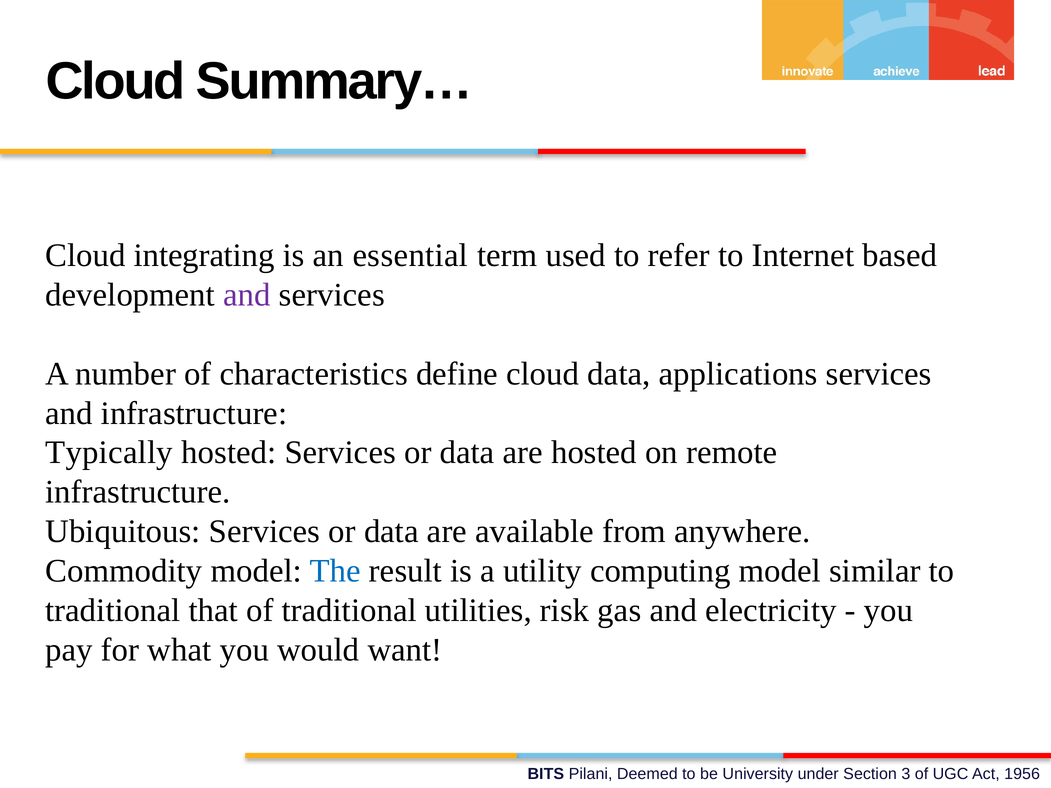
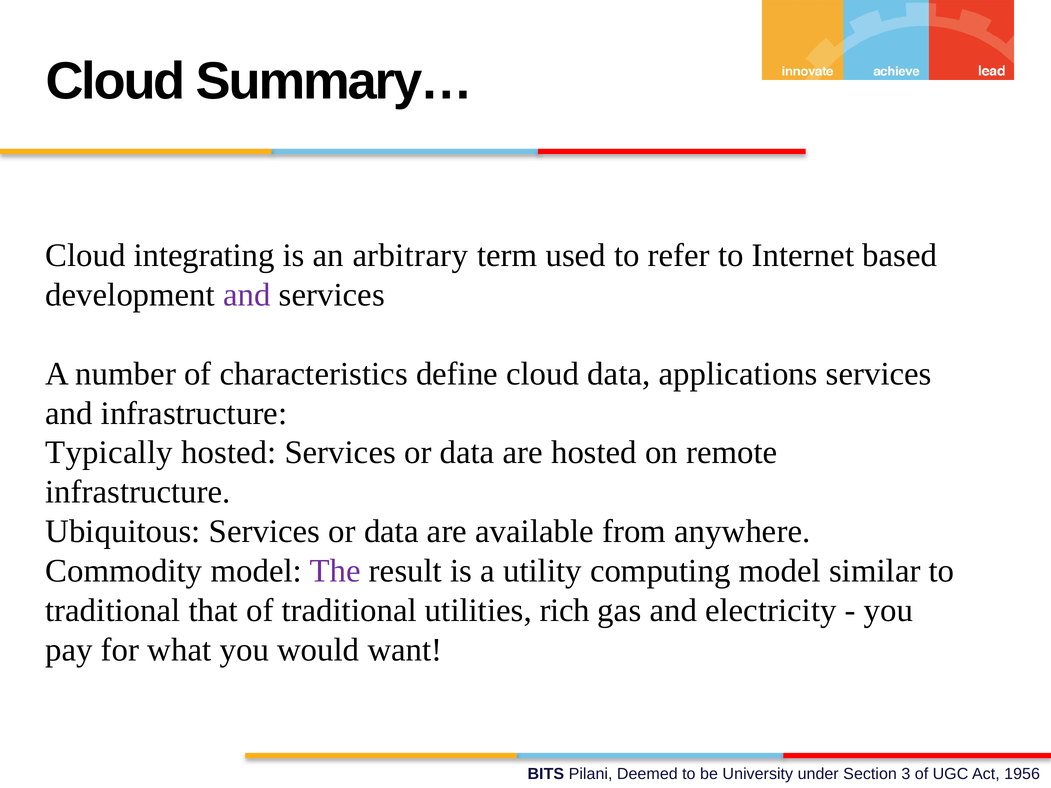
essential: essential -> arbitrary
The colour: blue -> purple
risk: risk -> rich
